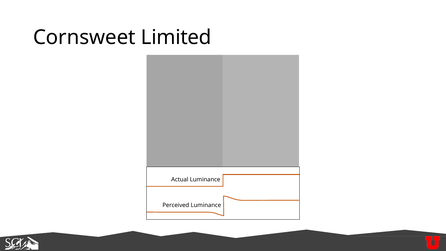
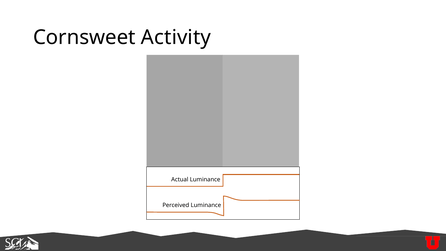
Limited: Limited -> Activity
